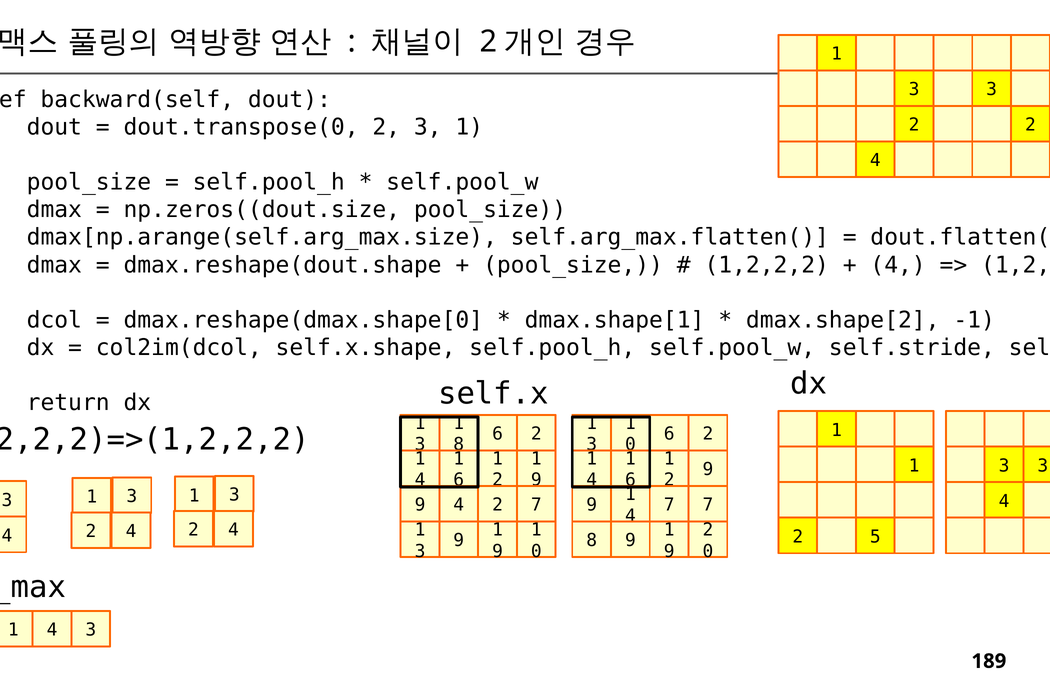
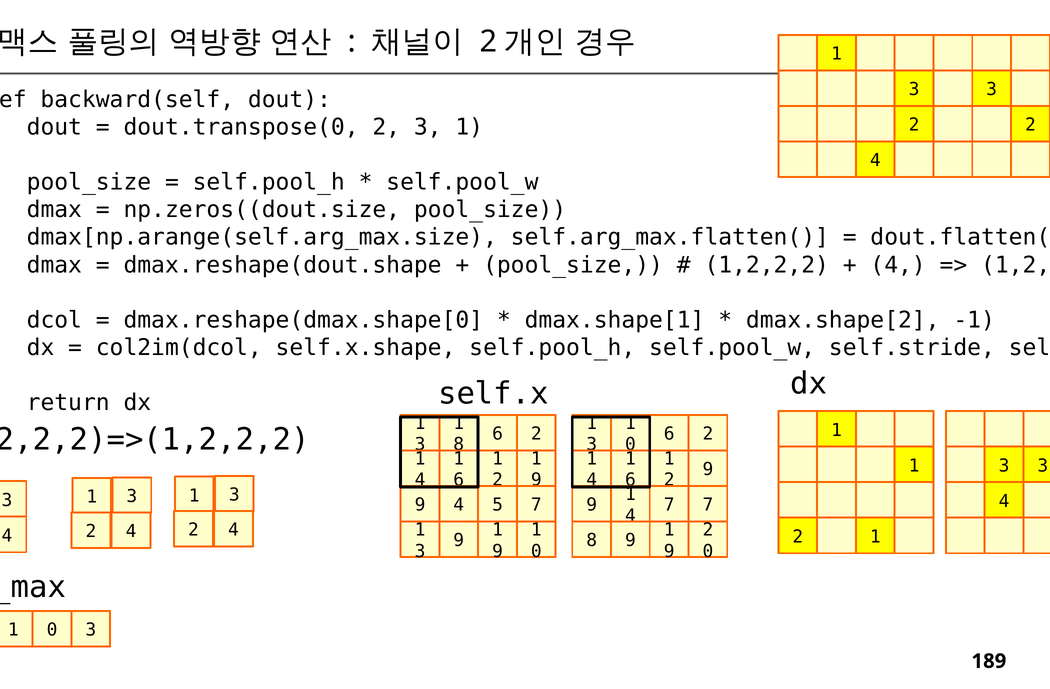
4 2: 2 -> 5
5 at (875, 537): 5 -> 1
4 at (52, 631): 4 -> 0
